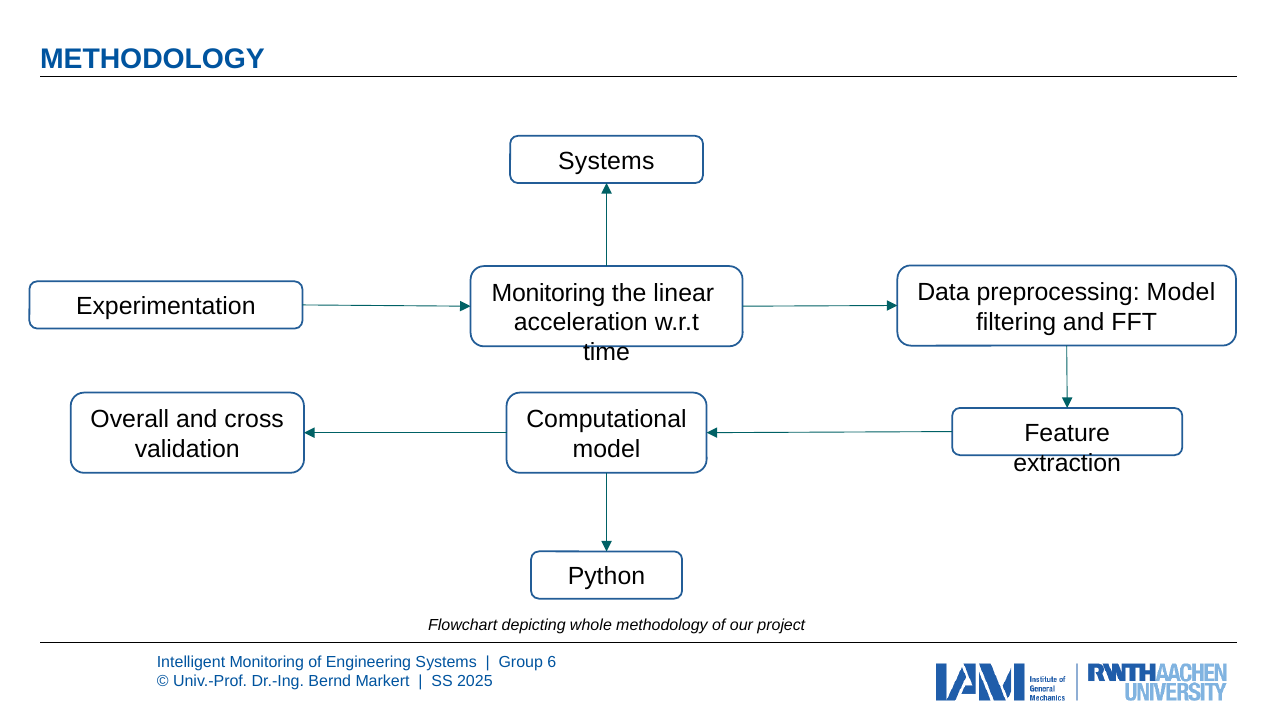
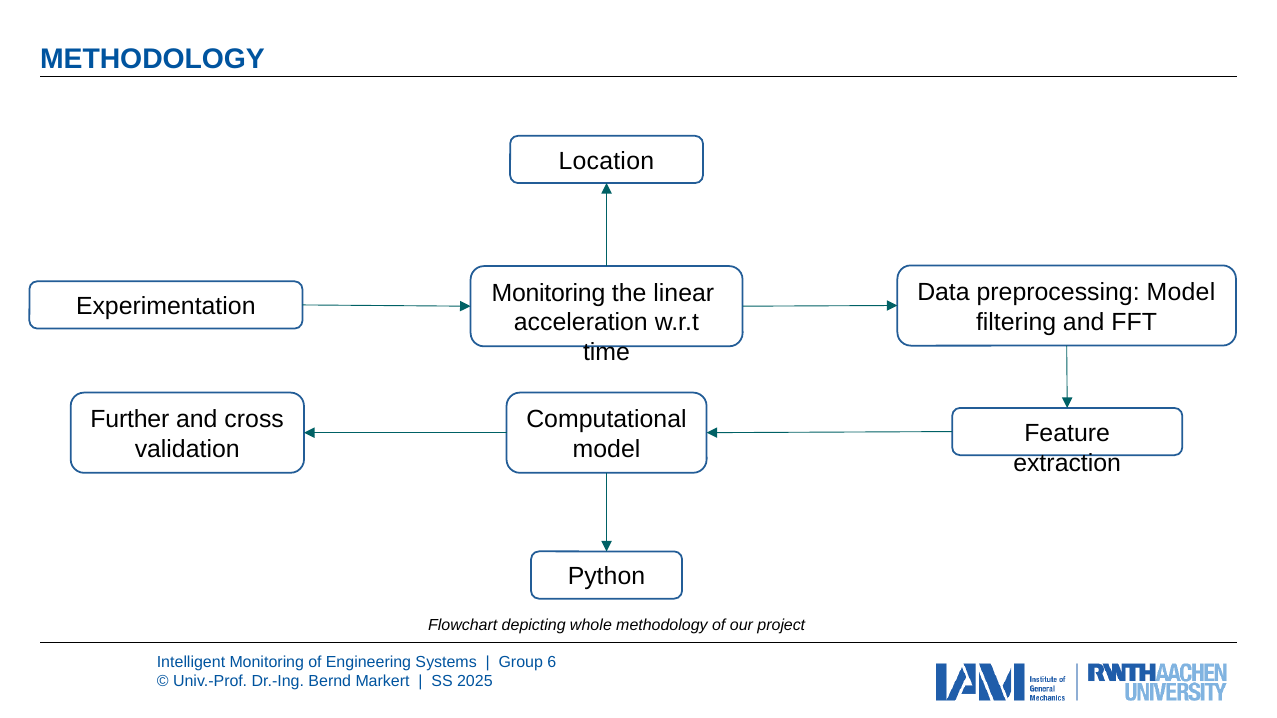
Systems at (606, 161): Systems -> Location
Overall: Overall -> Further
